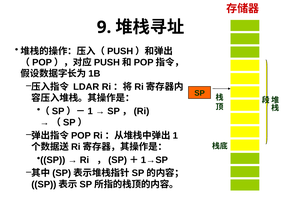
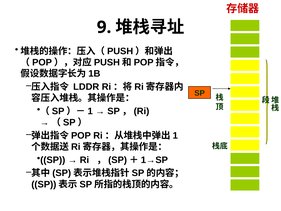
LDAR: LDAR -> LDDR
